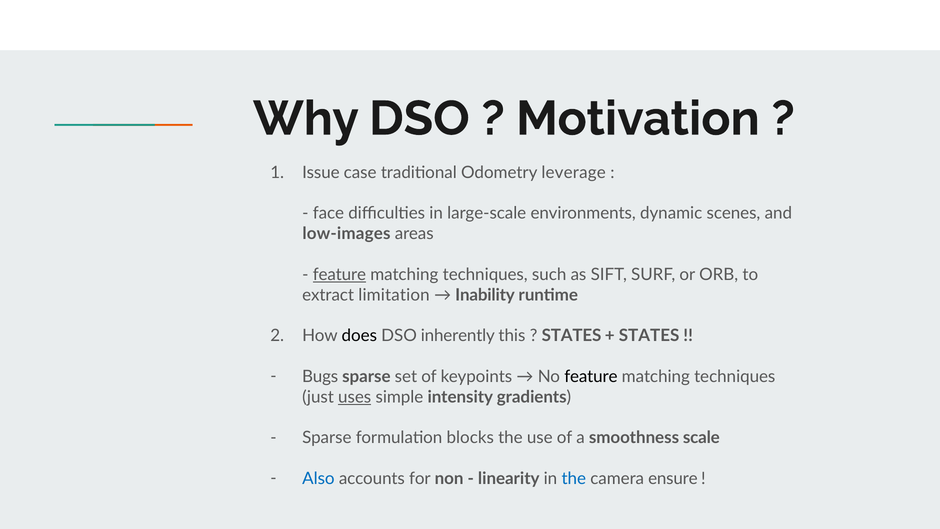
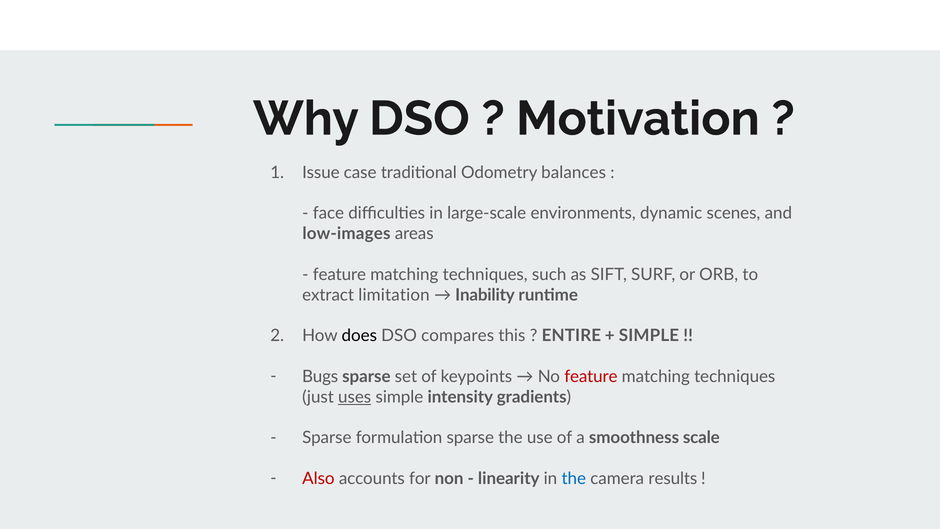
leverage: leverage -> balances
feature at (339, 274) underline: present -> none
inherently: inherently -> compares
STATES at (572, 336): STATES -> ENTIRE
STATES at (649, 336): STATES -> SIMPLE
feature at (591, 376) colour: black -> red
formulation blocks: blocks -> sparse
Also colour: blue -> red
ensure: ensure -> results
